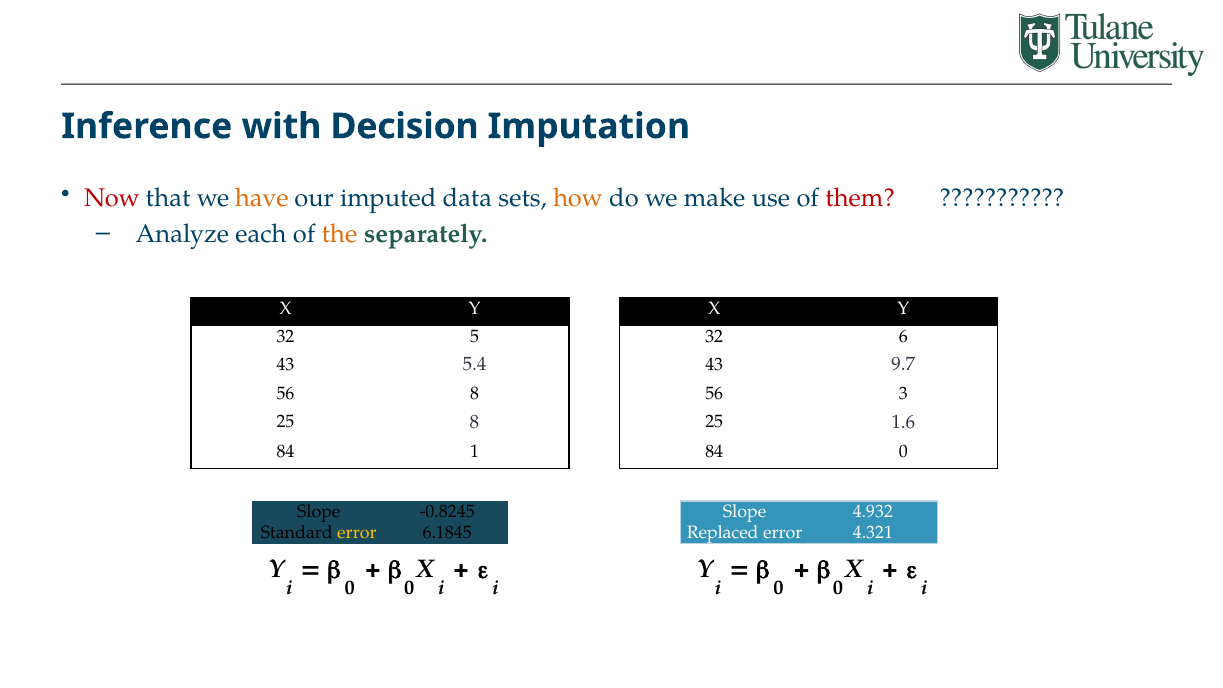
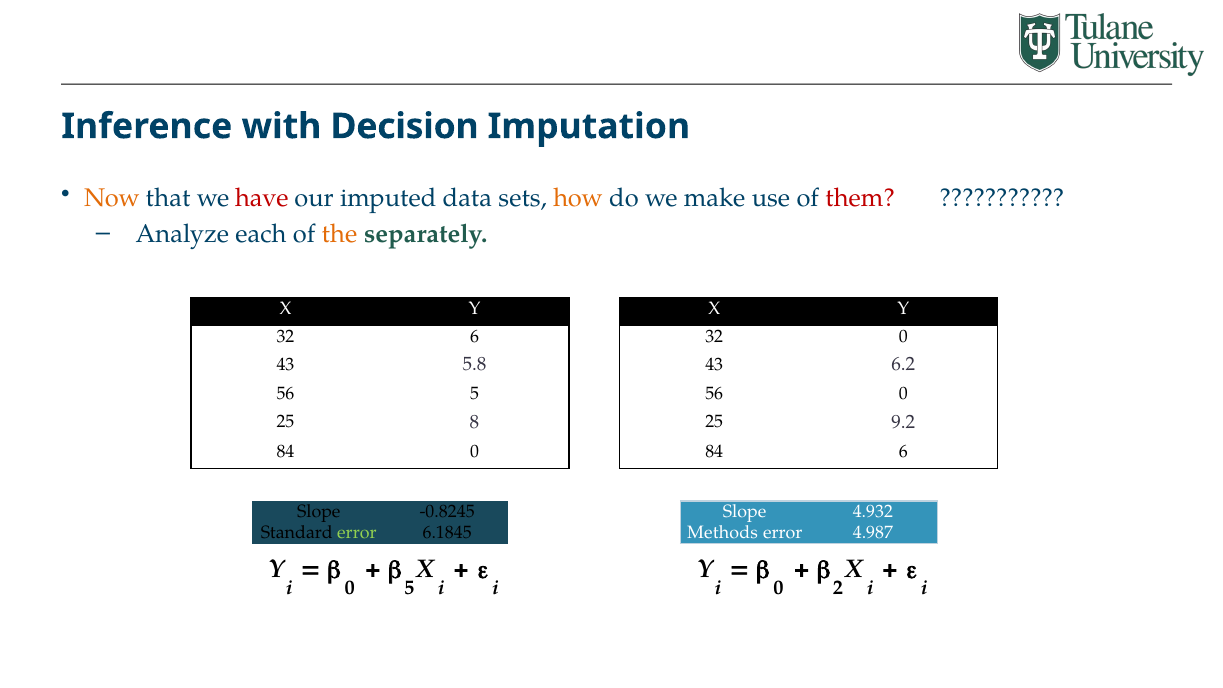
Now colour: red -> orange
have colour: orange -> red
32 5: 5 -> 6
32 6: 6 -> 0
5.4: 5.4 -> 5.8
9.7: 9.7 -> 6.2
56 8: 8 -> 5
56 3: 3 -> 0
1.6: 1.6 -> 9.2
84 1: 1 -> 0
84 0: 0 -> 6
error at (357, 533) colour: yellow -> light green
Replaced: Replaced -> Methods
4.321: 4.321 -> 4.987
0 at (409, 588): 0 -> 5
0 at (838, 588): 0 -> 2
